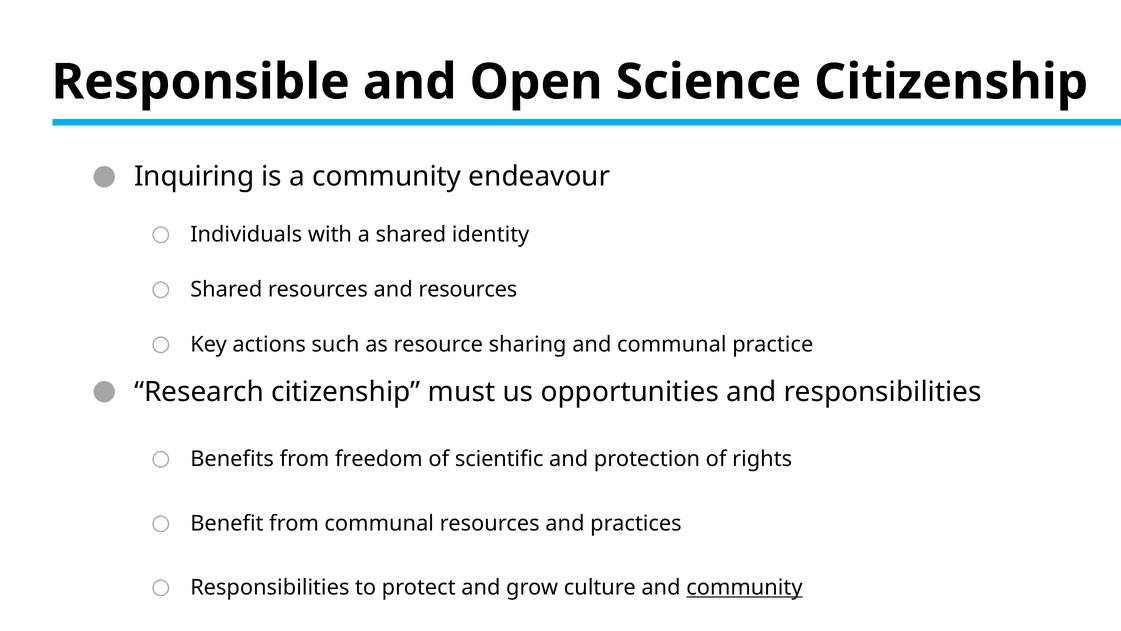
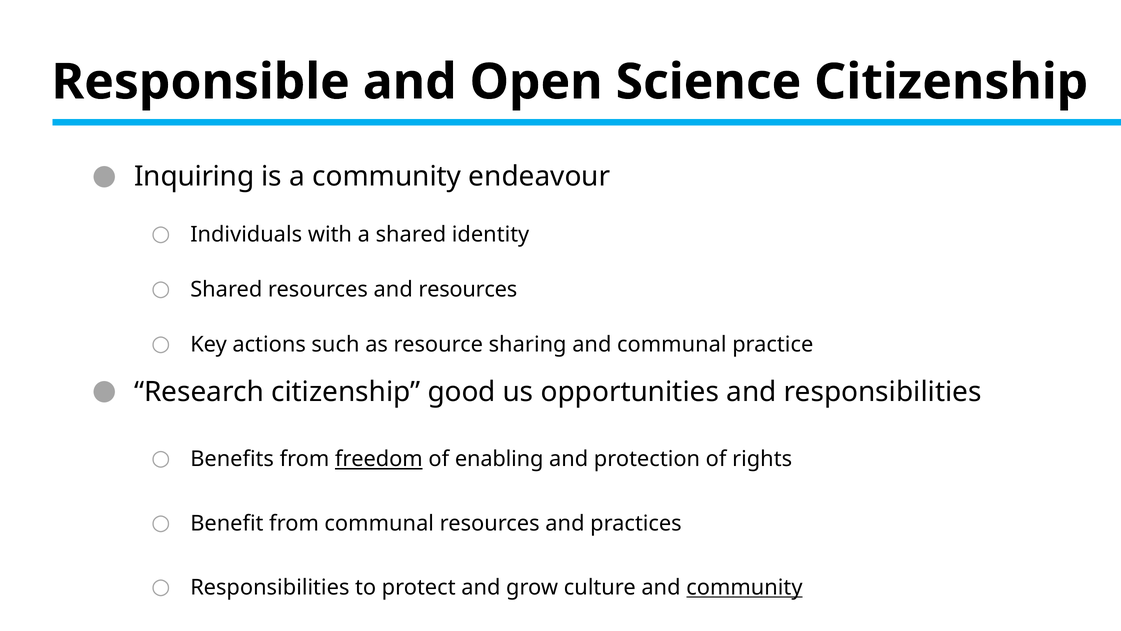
must: must -> good
freedom underline: none -> present
scientific: scientific -> enabling
